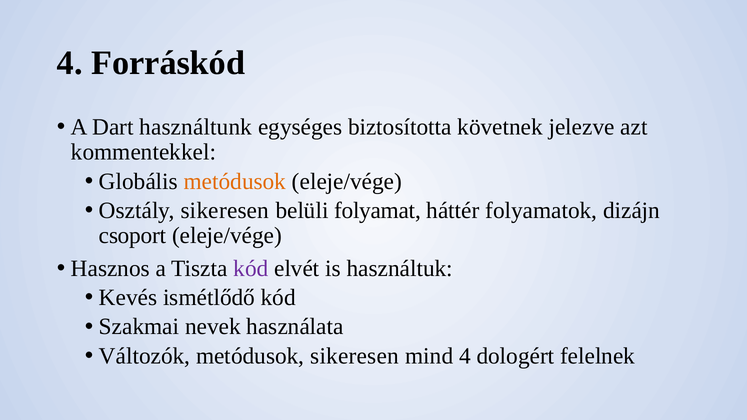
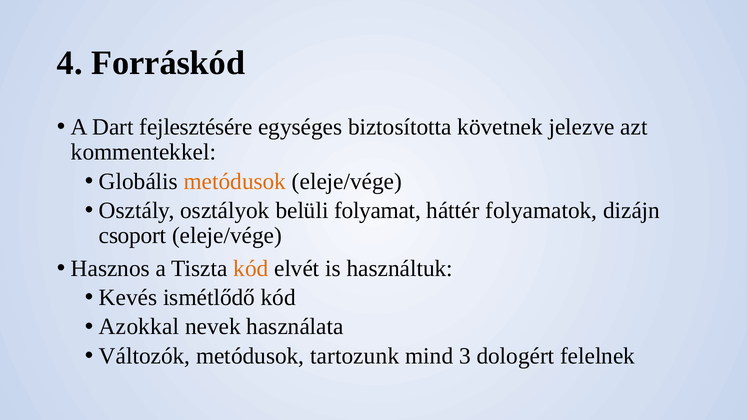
használtunk: használtunk -> fejlesztésére
Osztály sikeresen: sikeresen -> osztályok
kód at (251, 269) colour: purple -> orange
Szakmai: Szakmai -> Azokkal
metódusok sikeresen: sikeresen -> tartozunk
mind 4: 4 -> 3
